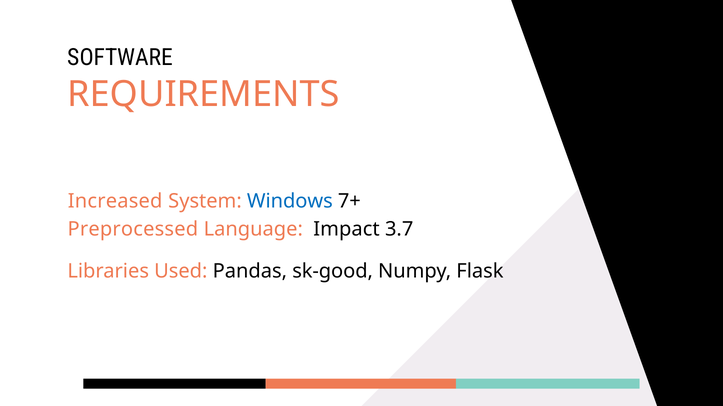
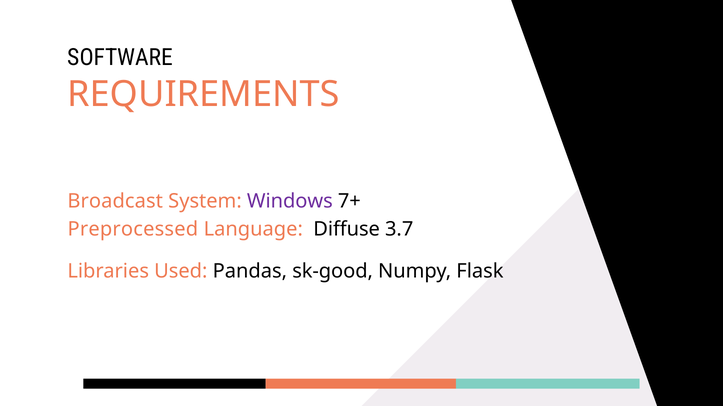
Increased: Increased -> Broadcast
Windows colour: blue -> purple
Impact: Impact -> Diffuse
